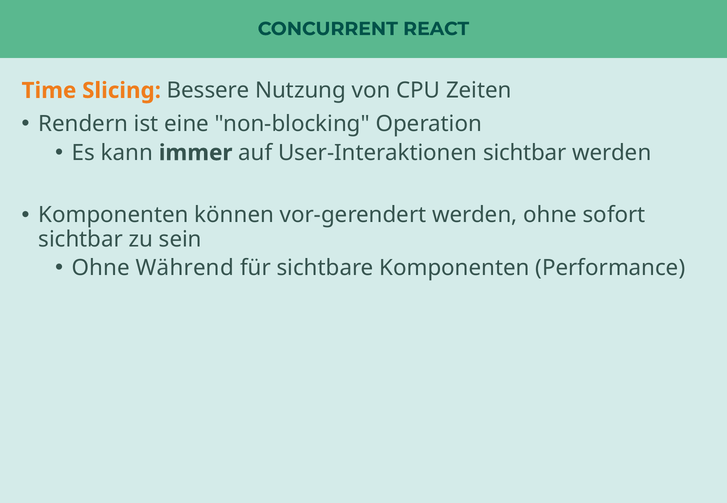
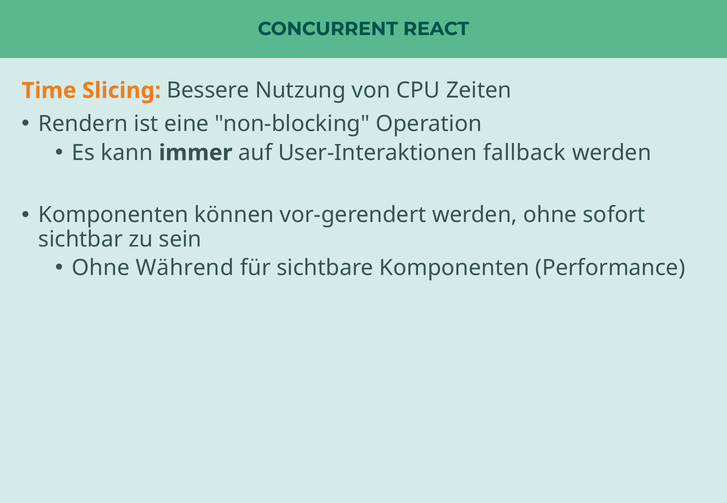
User-Interaktionen sichtbar: sichtbar -> fallback
